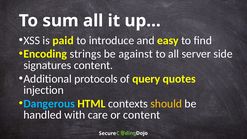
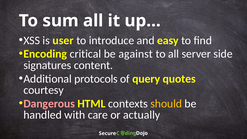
paid: paid -> user
strings: strings -> critical
injection: injection -> courtesy
Dangerous colour: light blue -> pink
or content: content -> actually
